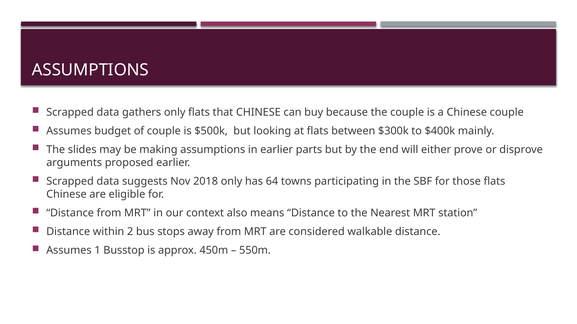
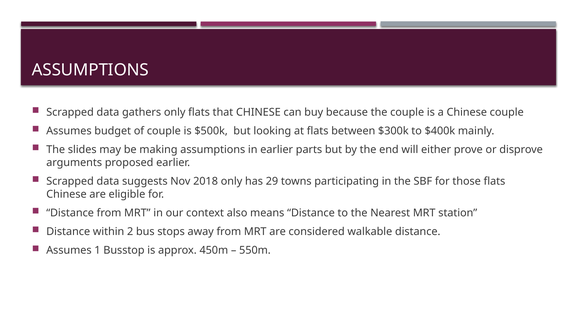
64: 64 -> 29
